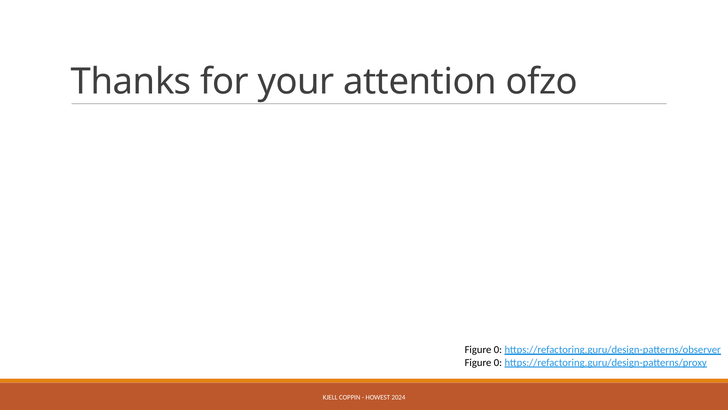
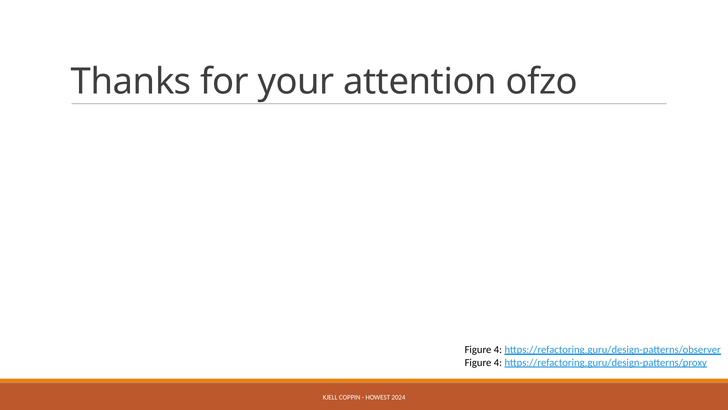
0 at (498, 349): 0 -> 4
0 at (498, 362): 0 -> 4
